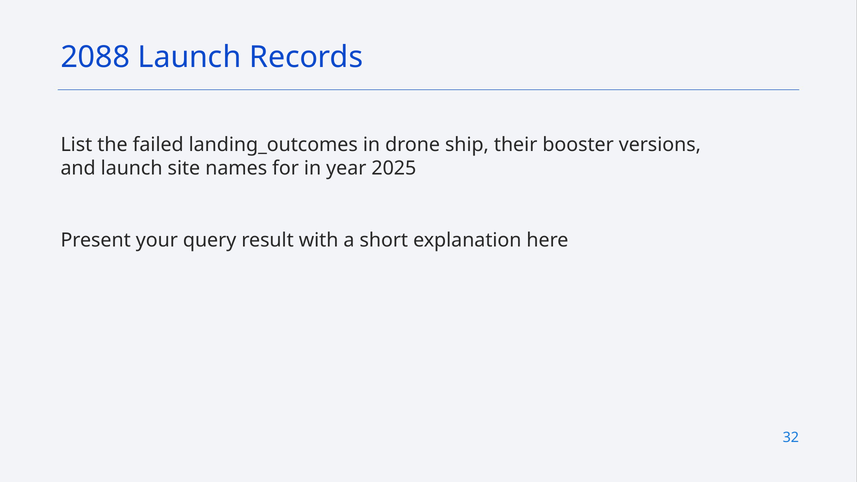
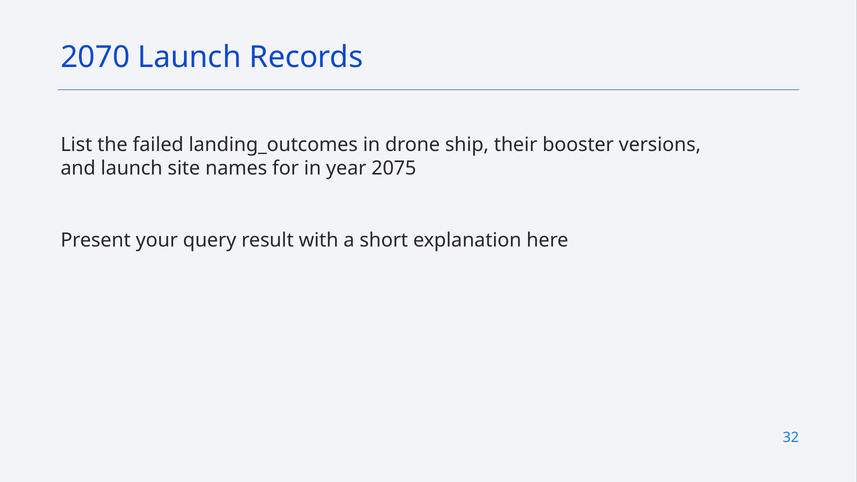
2088: 2088 -> 2070
2025: 2025 -> 2075
